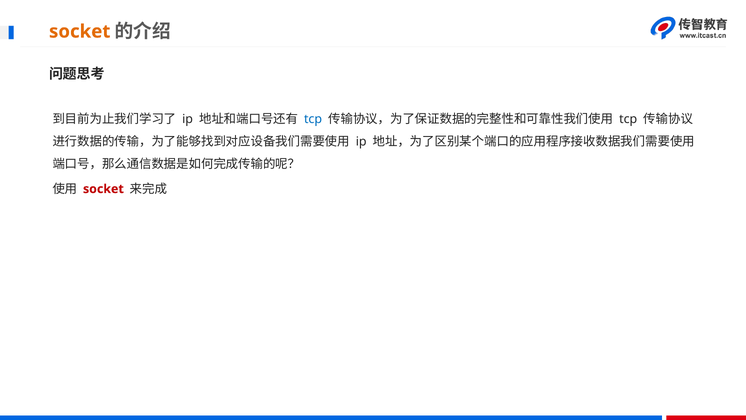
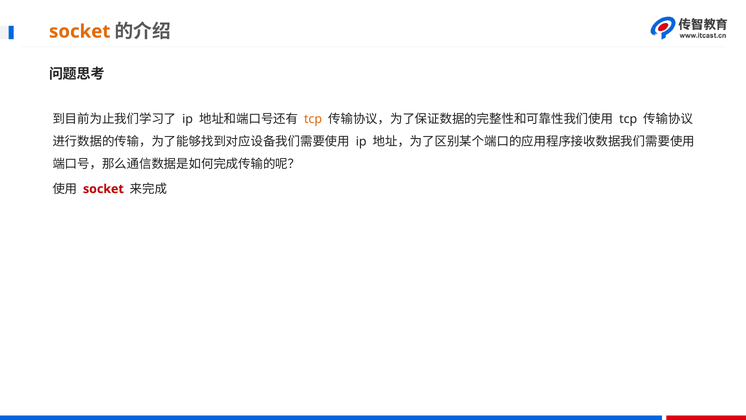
tcp at (313, 119) colour: blue -> orange
